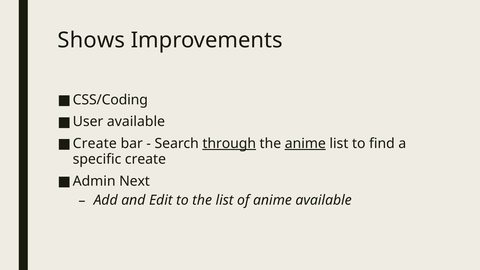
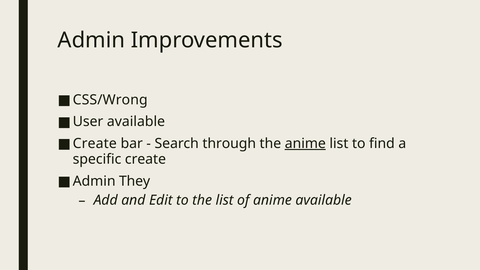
Shows at (91, 40): Shows -> Admin
CSS/Coding: CSS/Coding -> CSS/Wrong
through underline: present -> none
Next: Next -> They
